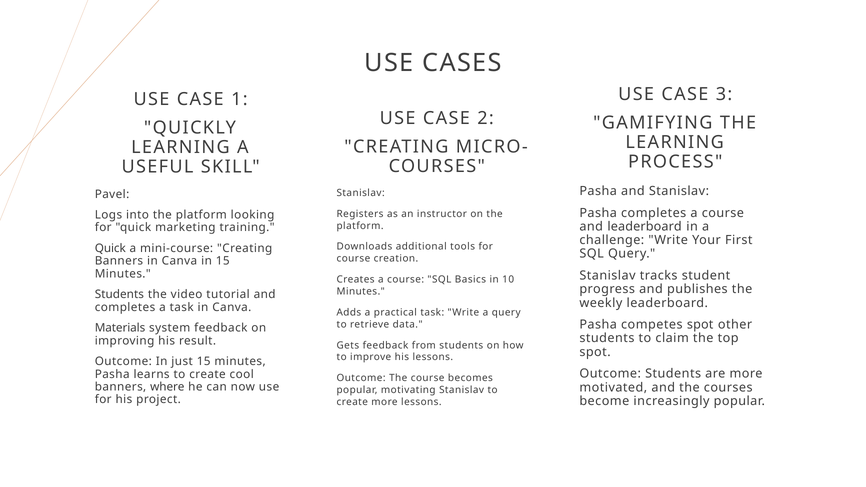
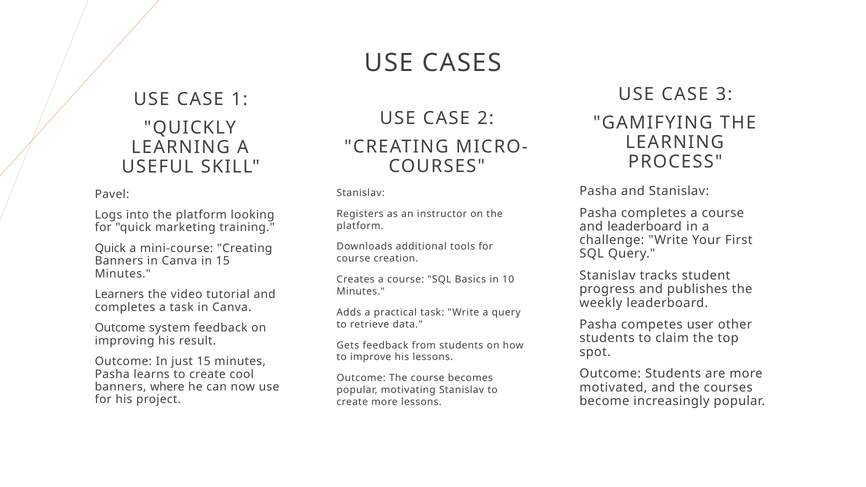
Students at (119, 295): Students -> Learners
competes spot: spot -> user
Materials at (120, 328): Materials -> Outcome
